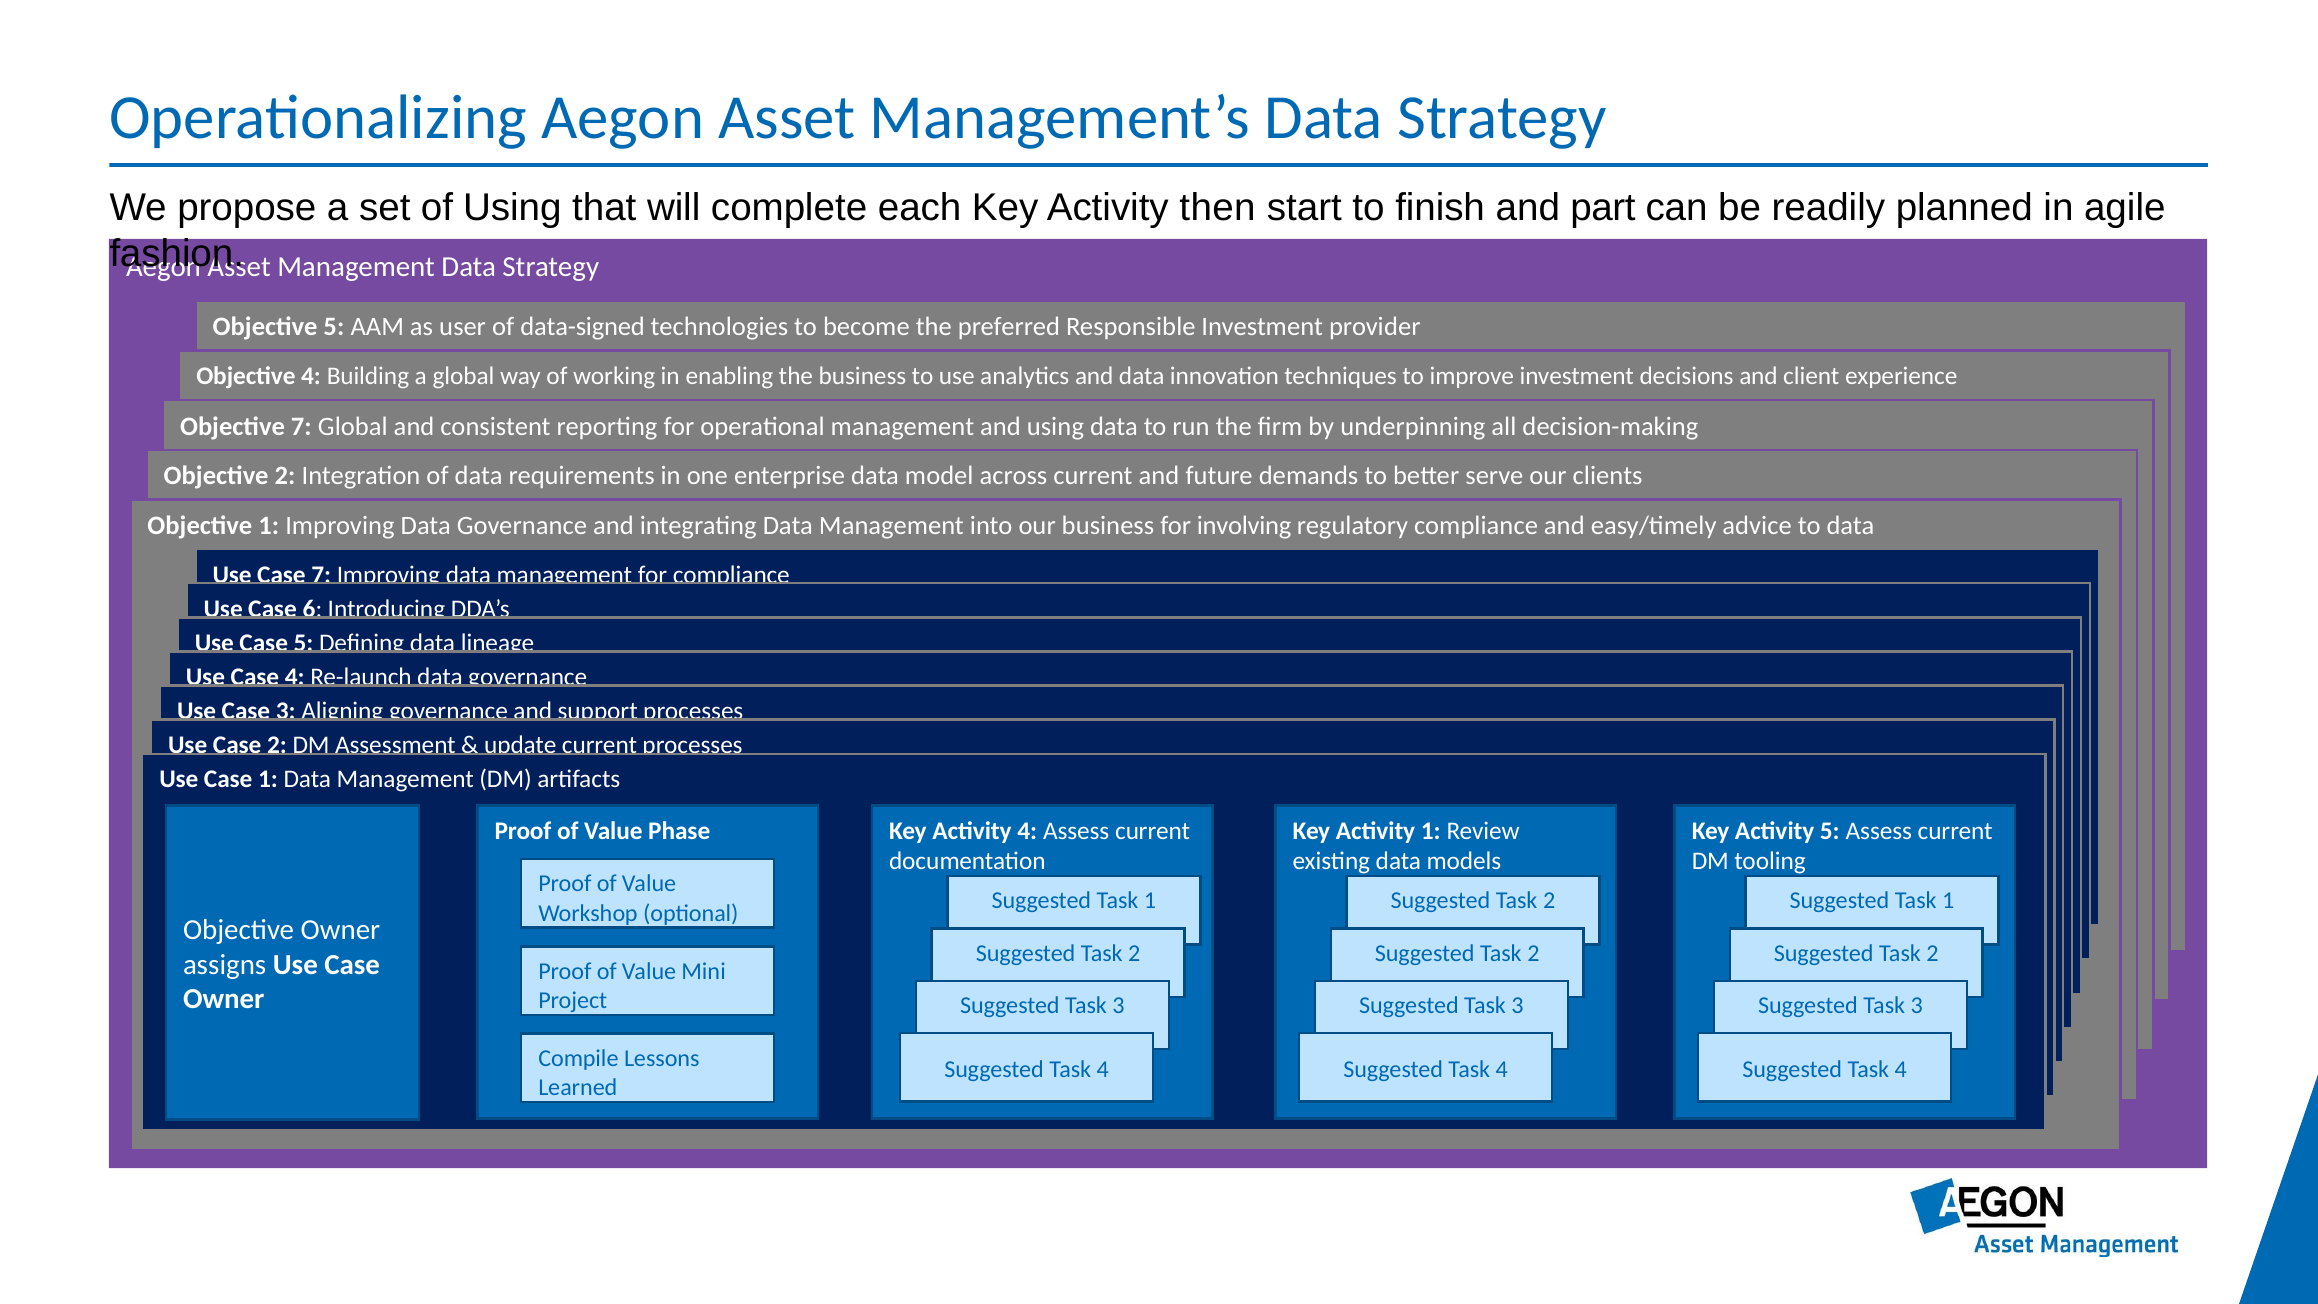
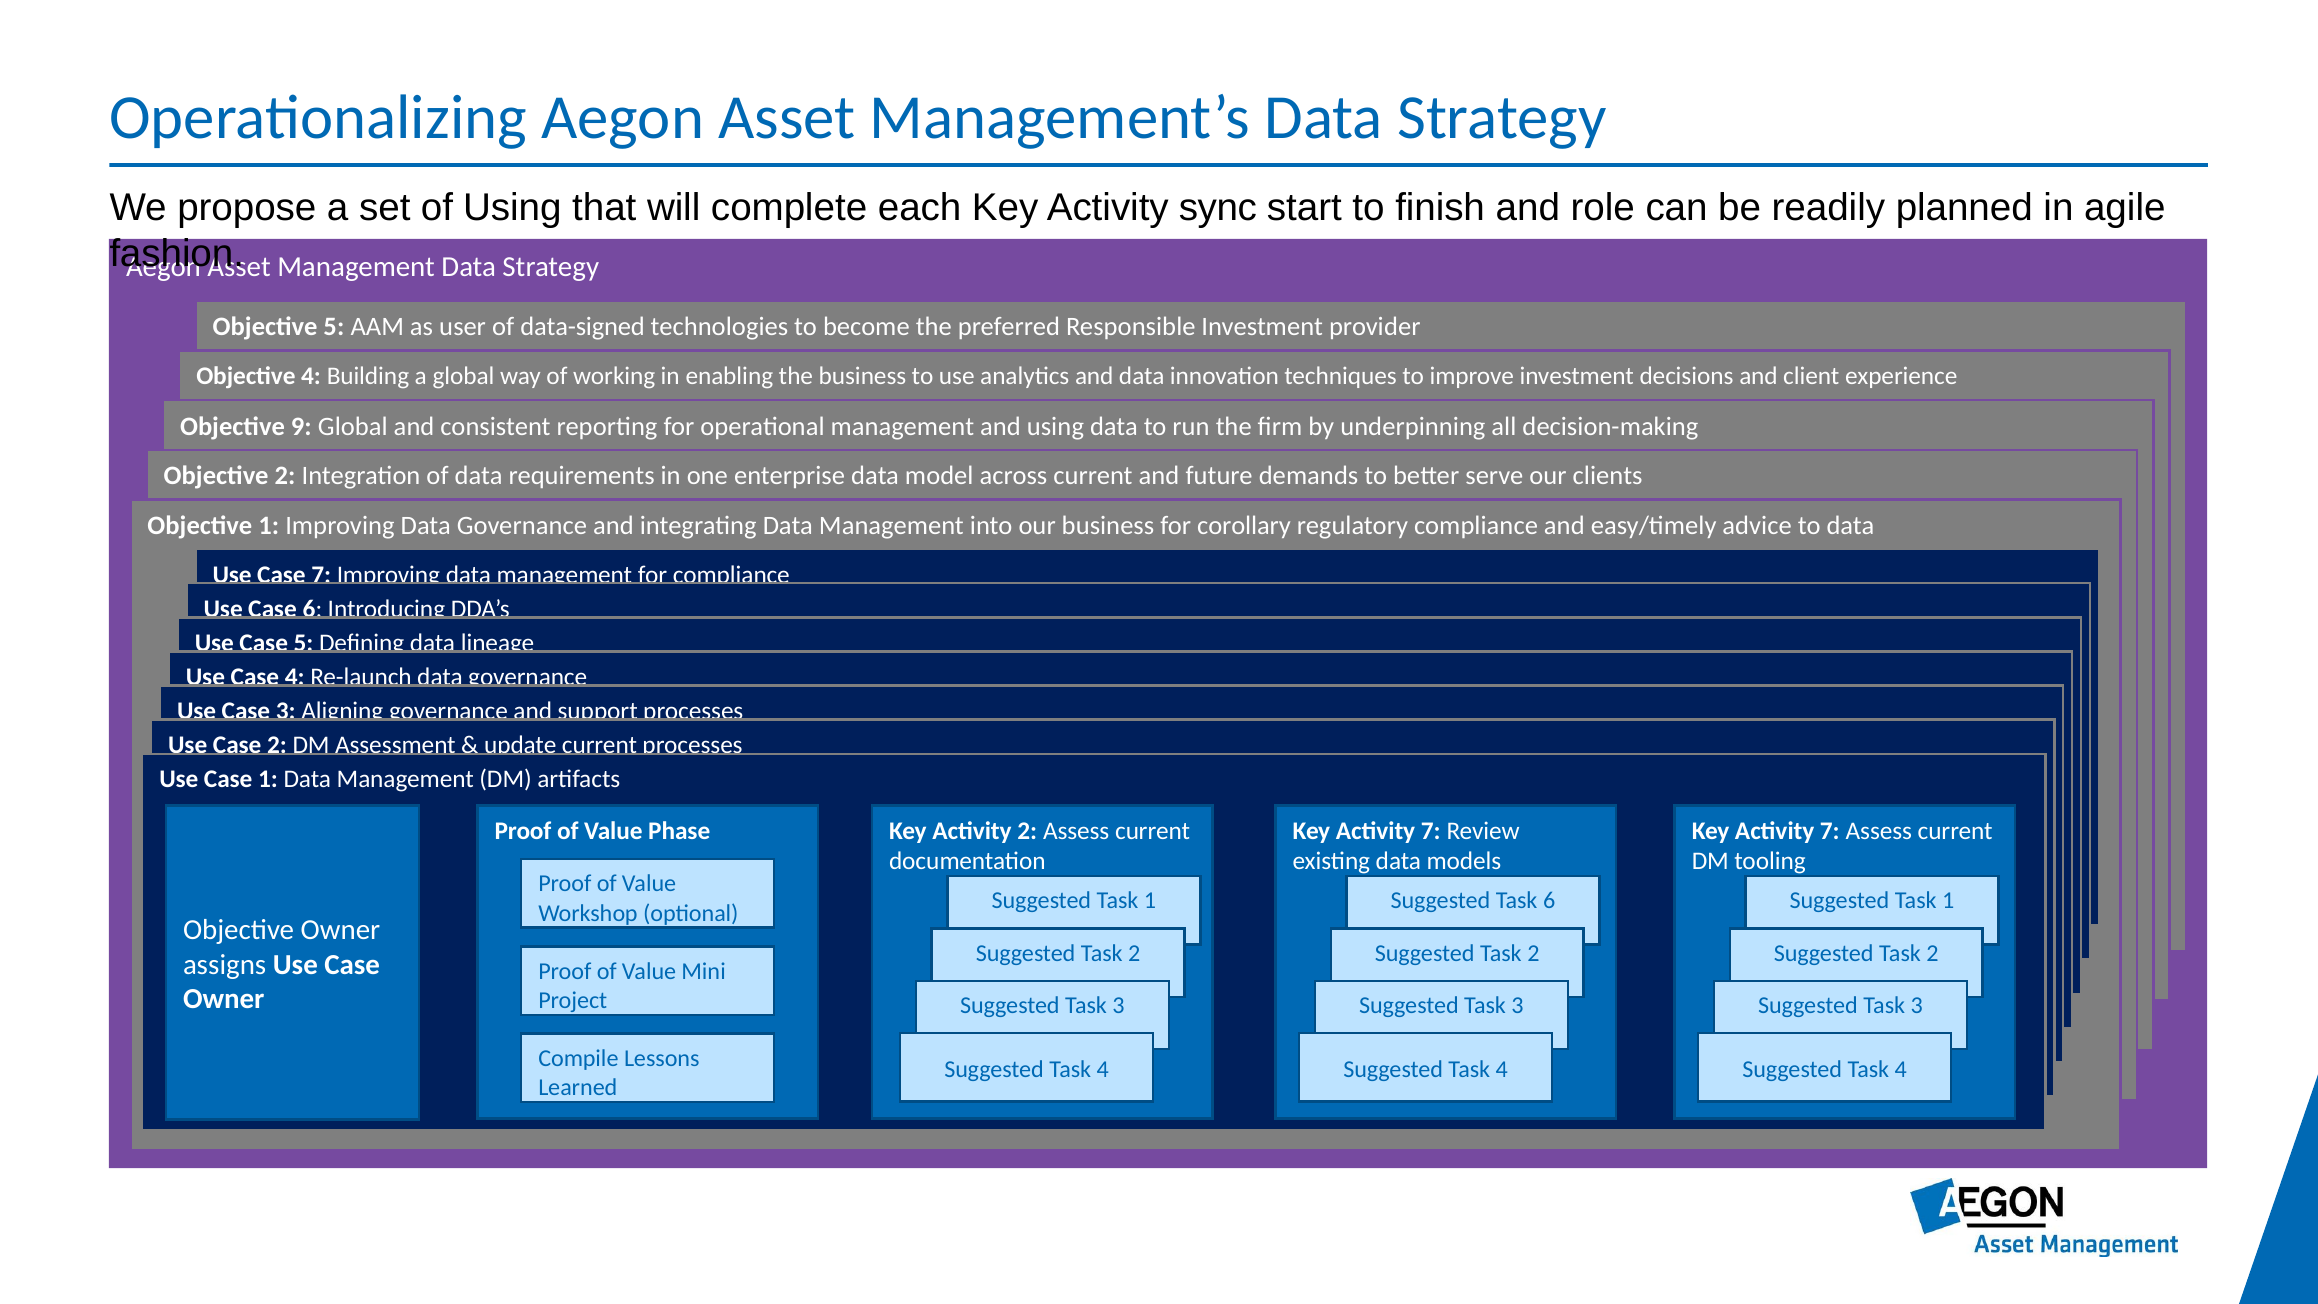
then: then -> sync
part: part -> role
Objective 7: 7 -> 9
involving: involving -> corollary
Activity 4: 4 -> 2
1 at (1431, 831): 1 -> 7
5 at (1830, 831): 5 -> 7
2 at (1549, 901): 2 -> 6
